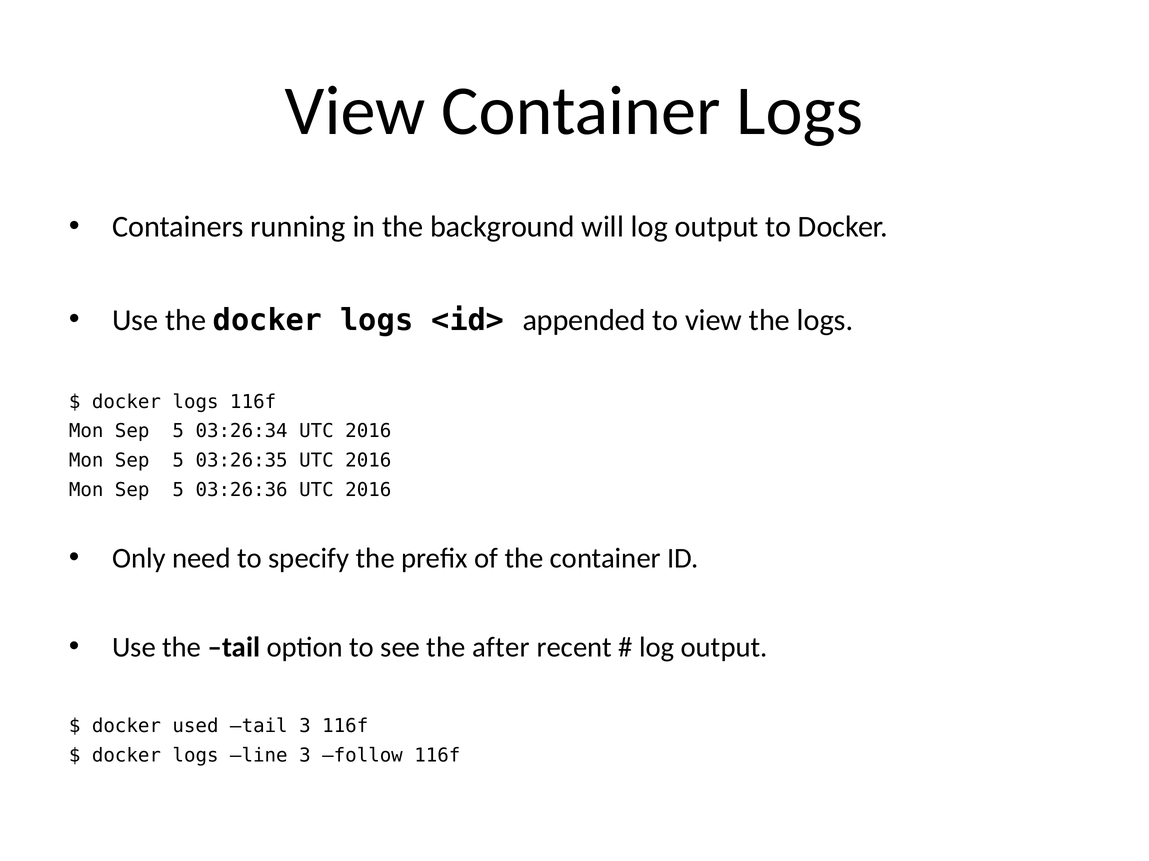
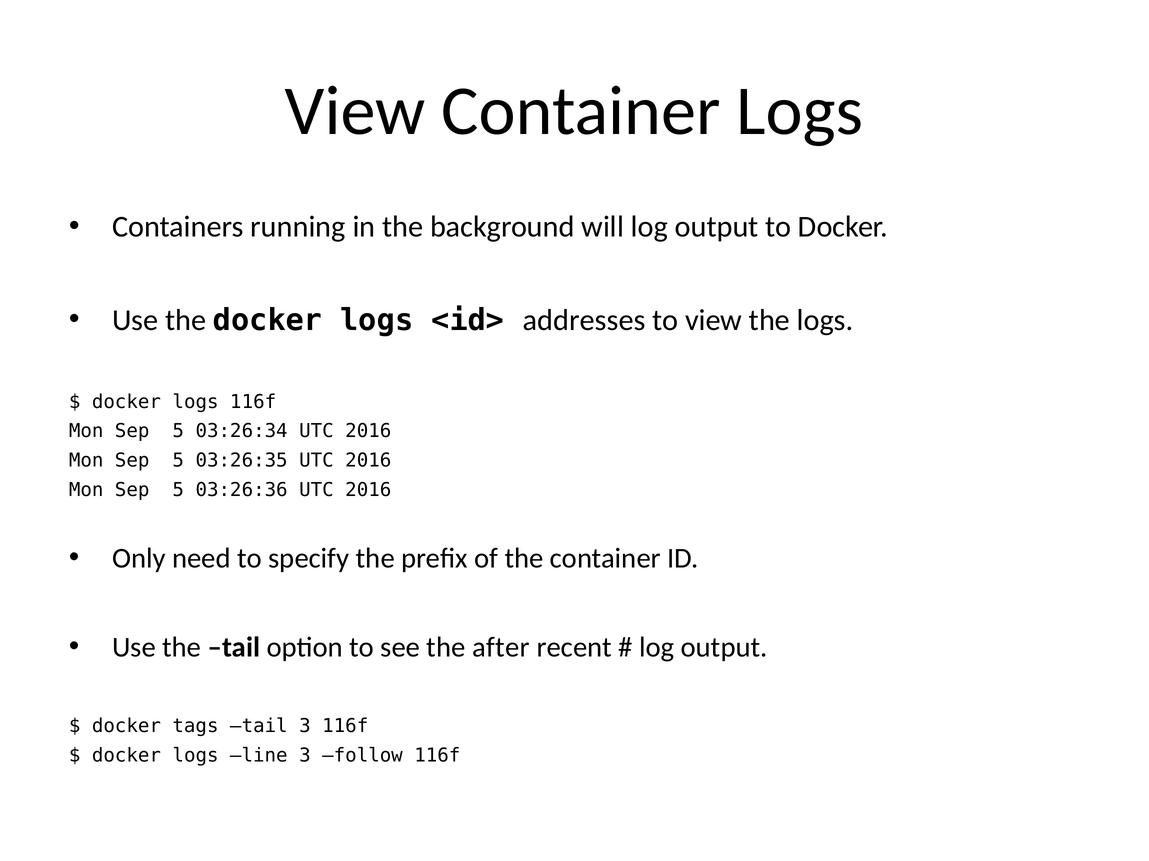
appended: appended -> addresses
used: used -> tags
